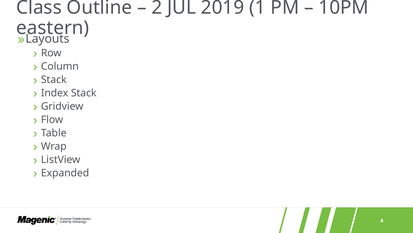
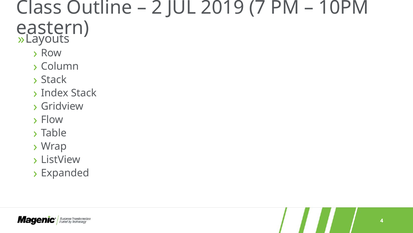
1: 1 -> 7
